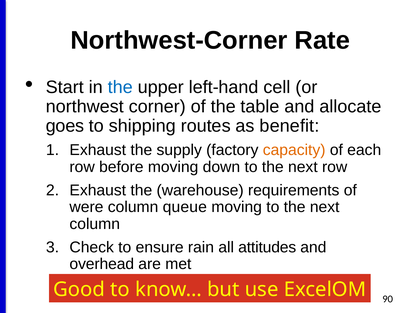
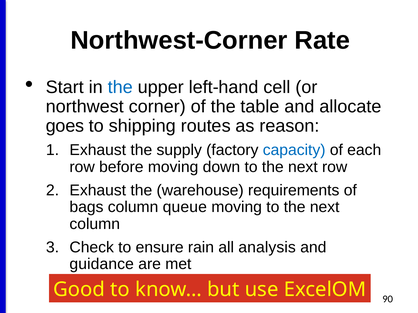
benefit: benefit -> reason
capacity colour: orange -> blue
were: were -> bags
attitudes: attitudes -> analysis
overhead: overhead -> guidance
